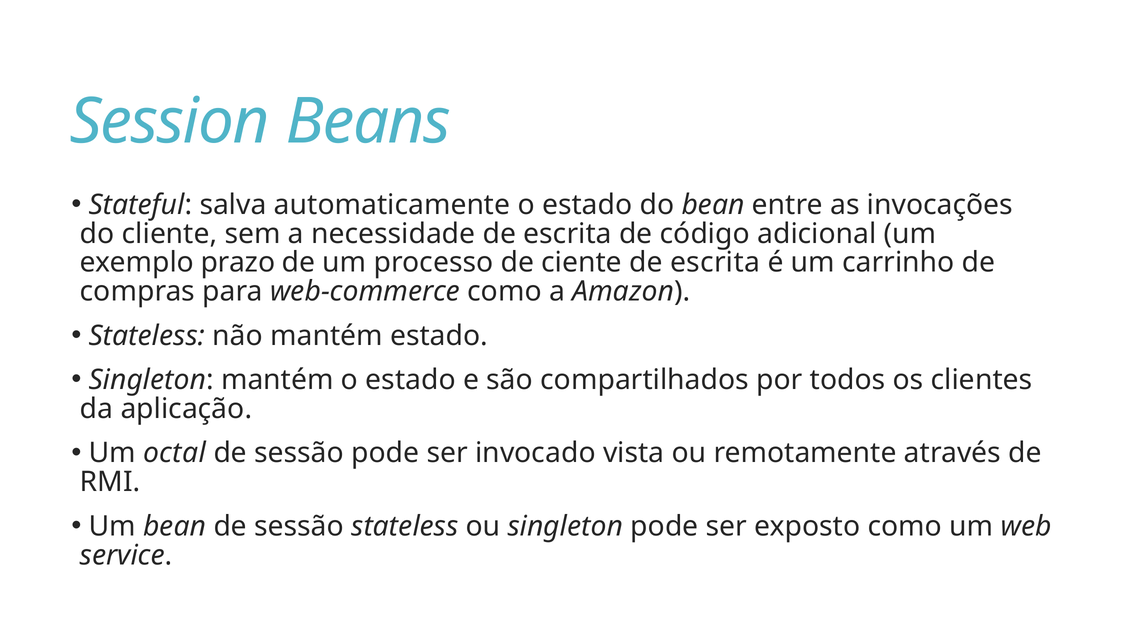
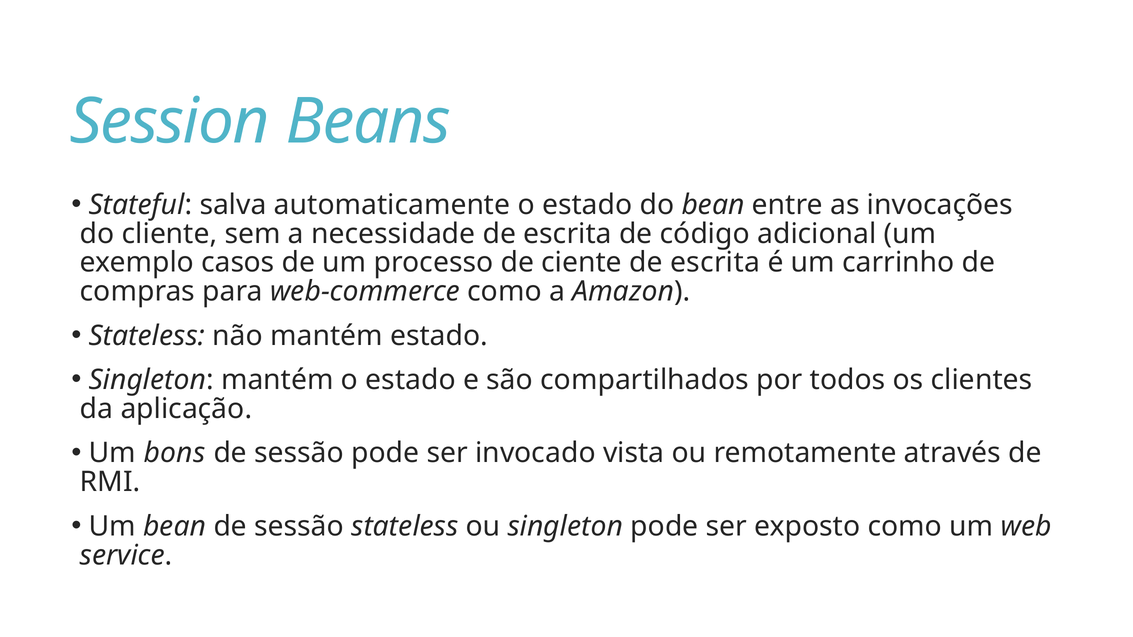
prazo: prazo -> casos
octal: octal -> bons
